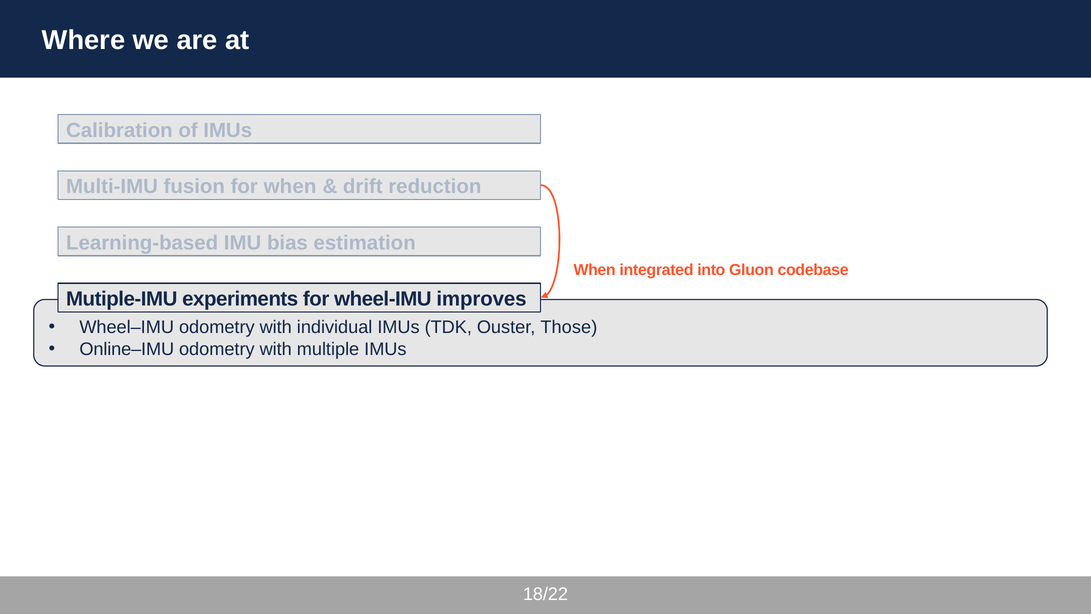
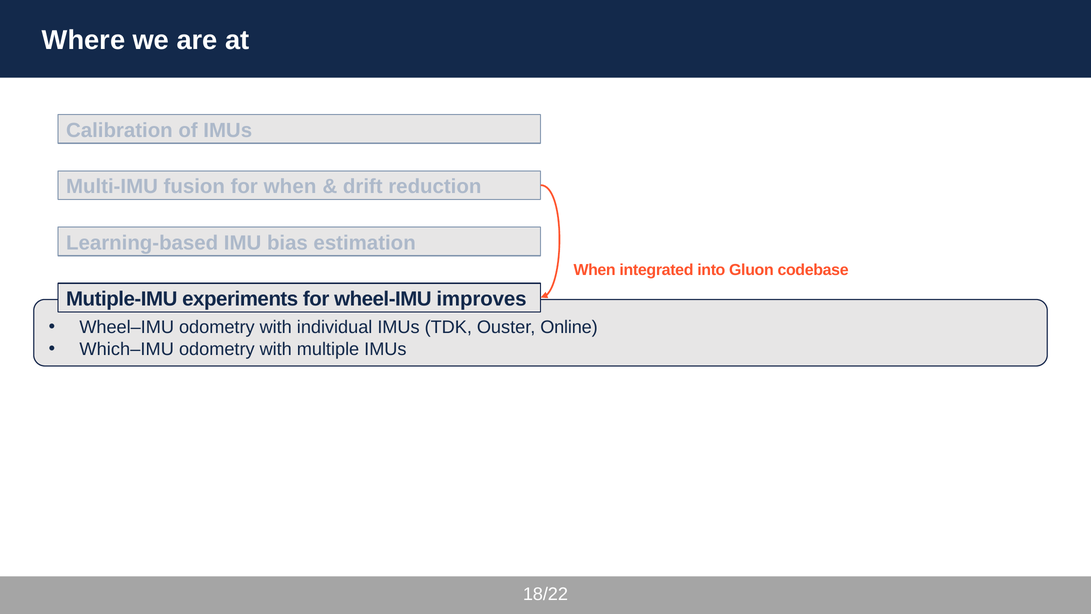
Those: Those -> Online
Online–IMU: Online–IMU -> Which–IMU
